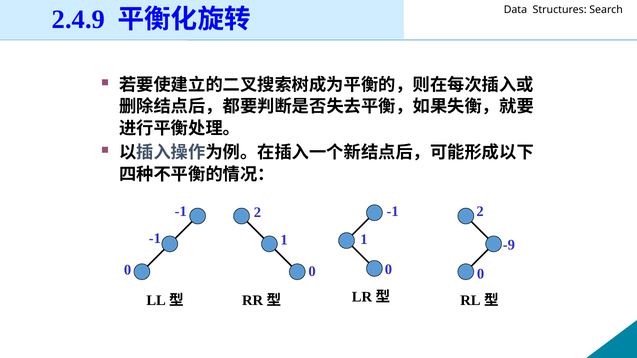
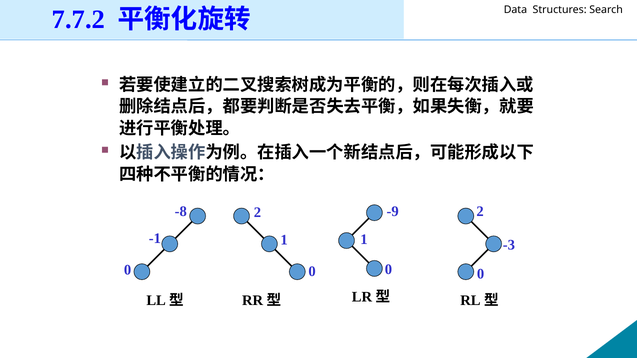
2.4.9: 2.4.9 -> 7.7.2
-1 at (181, 211): -1 -> -8
-1 at (393, 211): -1 -> -9
-9: -9 -> -3
